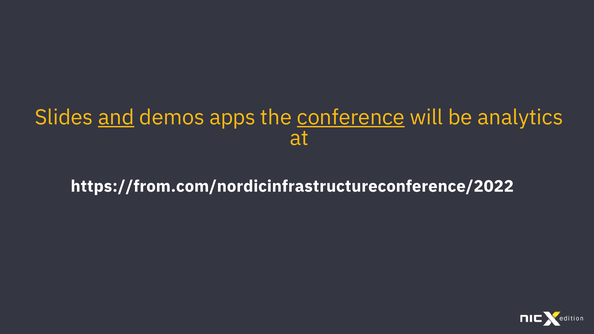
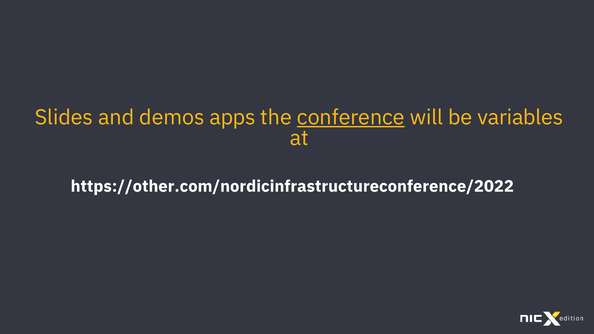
and underline: present -> none
analytics: analytics -> variables
https://from.com/nordicinfrastructureconference/2022: https://from.com/nordicinfrastructureconference/2022 -> https://other.com/nordicinfrastructureconference/2022
